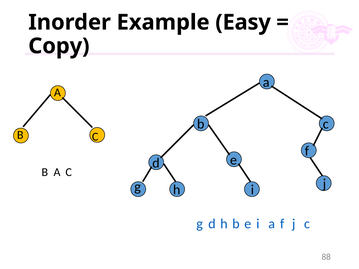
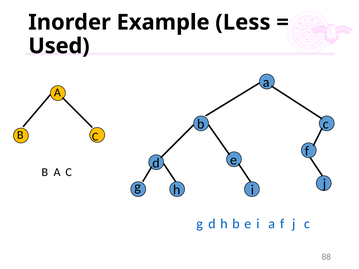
Easy: Easy -> Less
Copy: Copy -> Used
